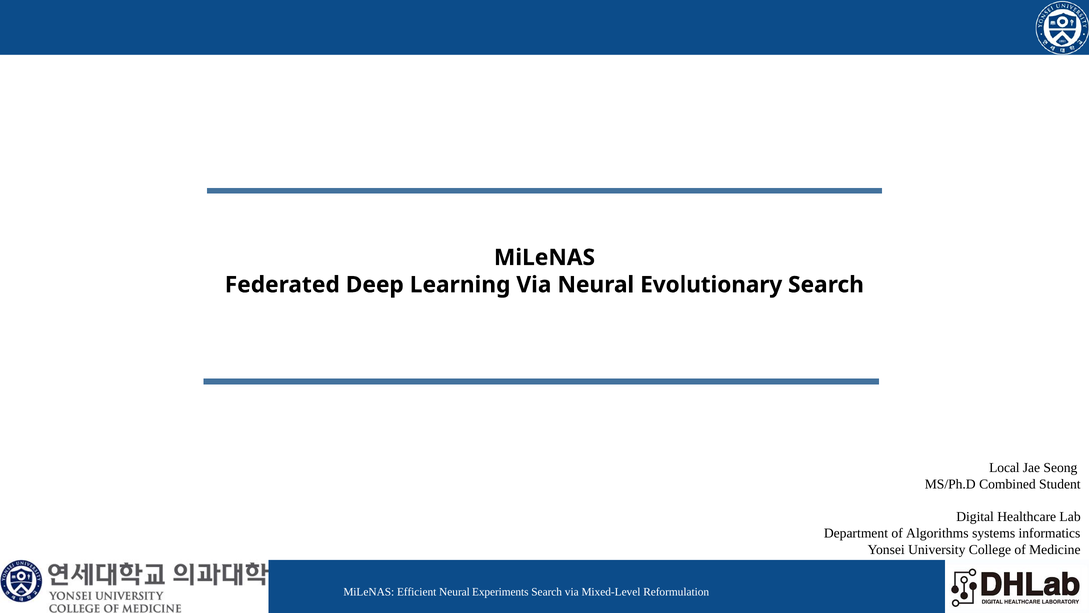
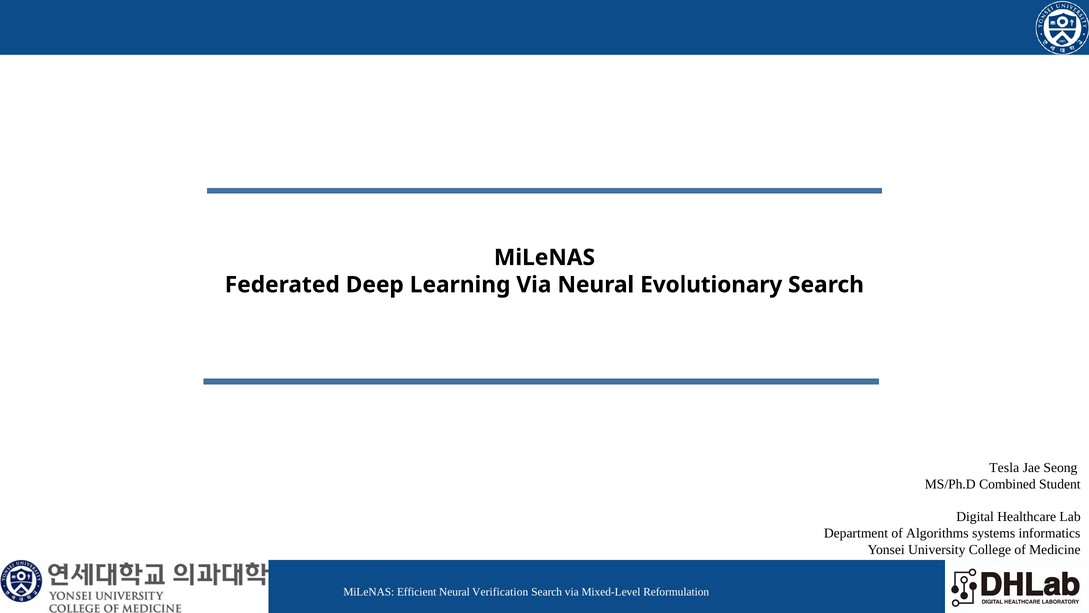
Local: Local -> Tesla
Experiments: Experiments -> Verification
